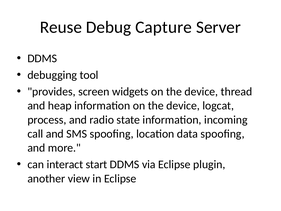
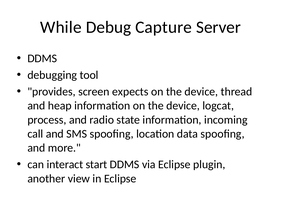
Reuse: Reuse -> While
widgets: widgets -> expects
